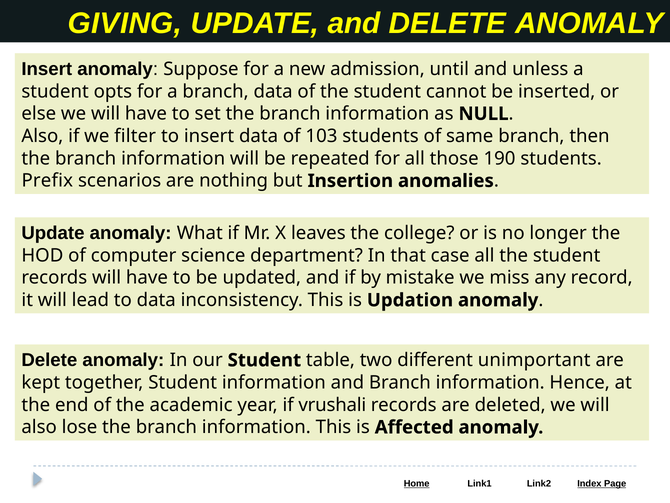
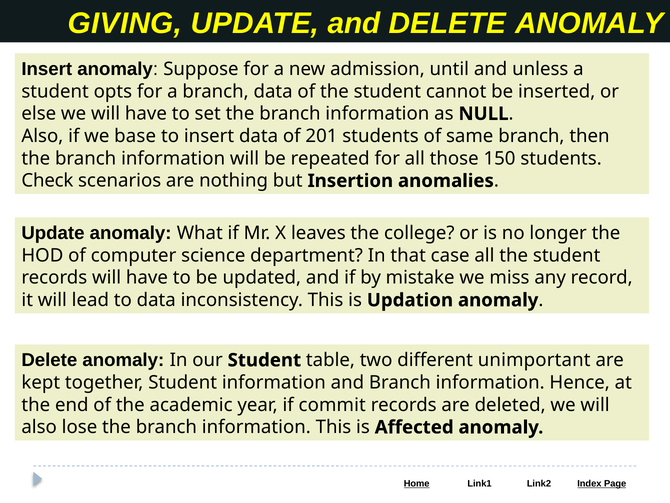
filter: filter -> base
103: 103 -> 201
190: 190 -> 150
Prefix: Prefix -> Check
vrushali: vrushali -> commit
